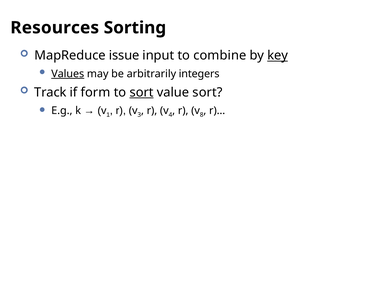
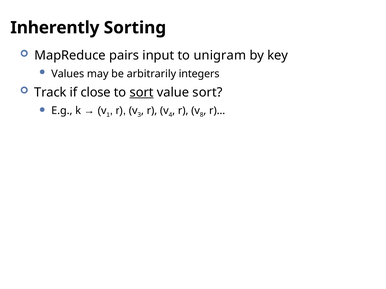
Resources: Resources -> Inherently
issue: issue -> pairs
combine: combine -> unigram
key underline: present -> none
Values underline: present -> none
form: form -> close
